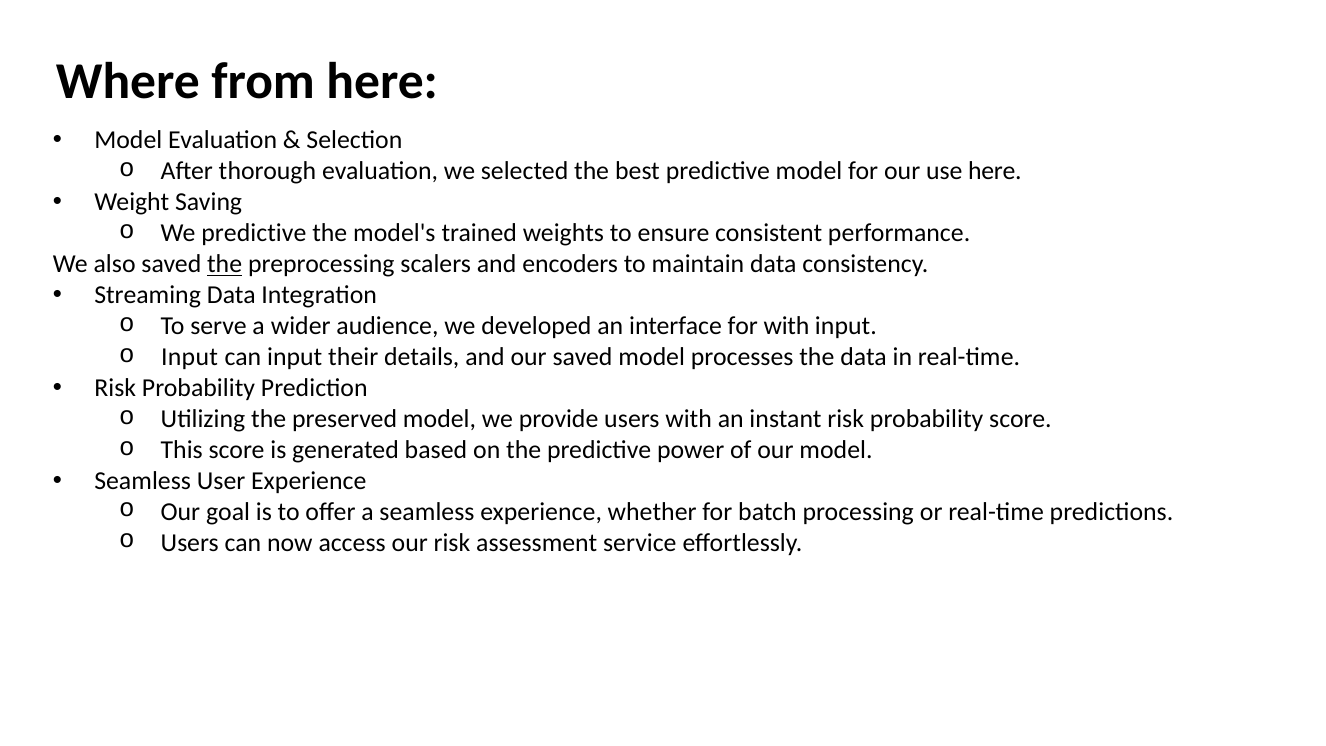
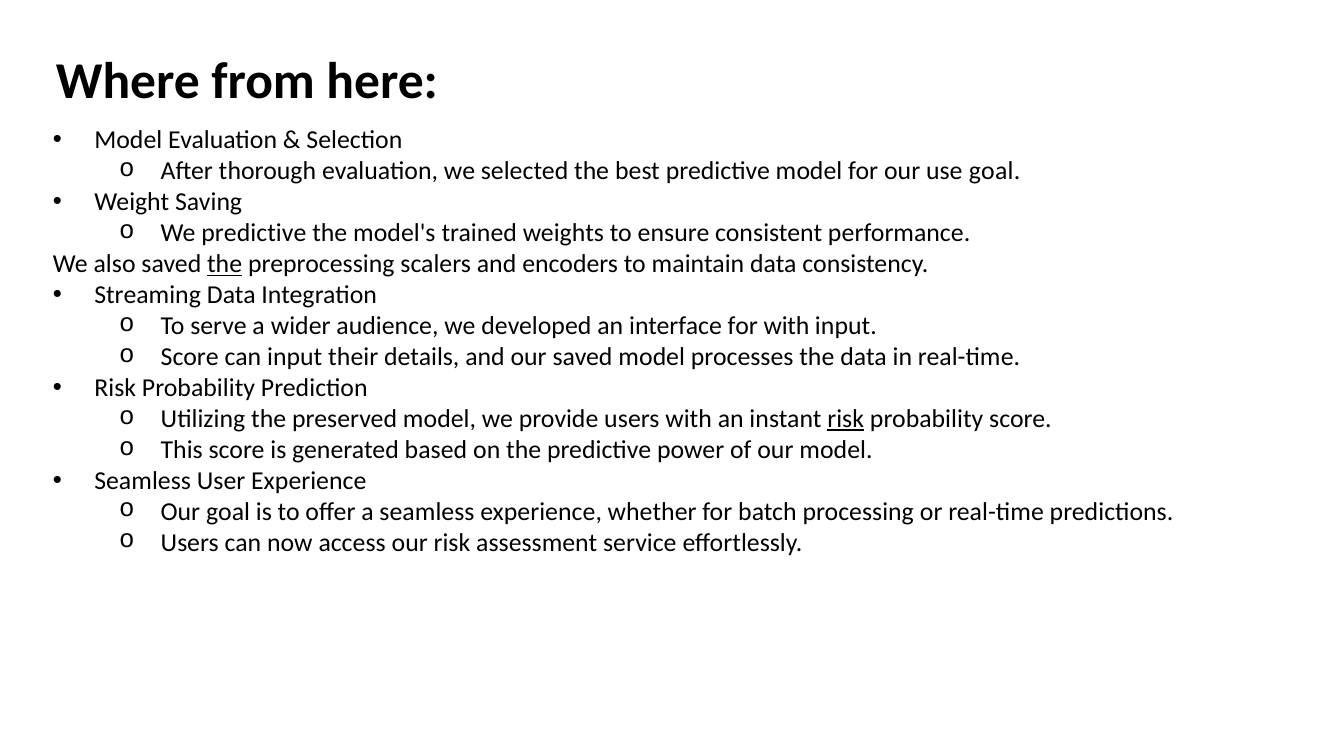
use here: here -> goal
Input at (190, 357): Input -> Score
risk at (846, 419) underline: none -> present
